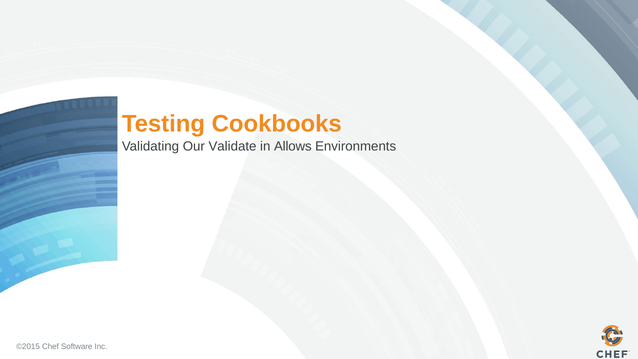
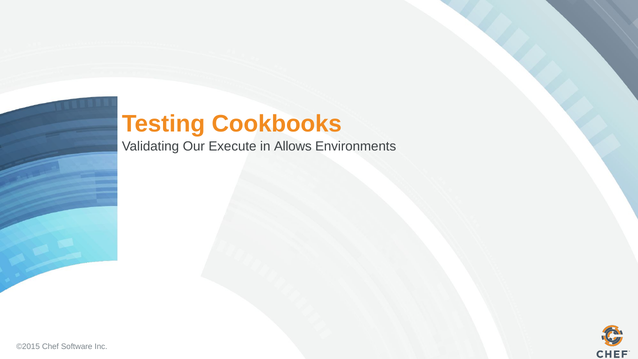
Validate: Validate -> Execute
